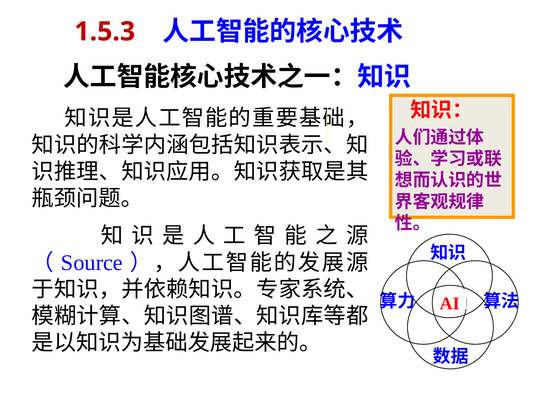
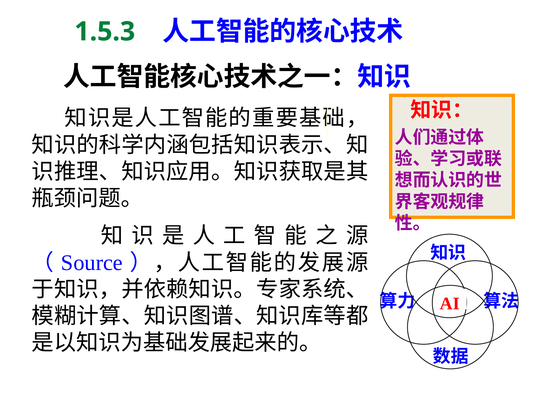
1.5.3 colour: red -> green
